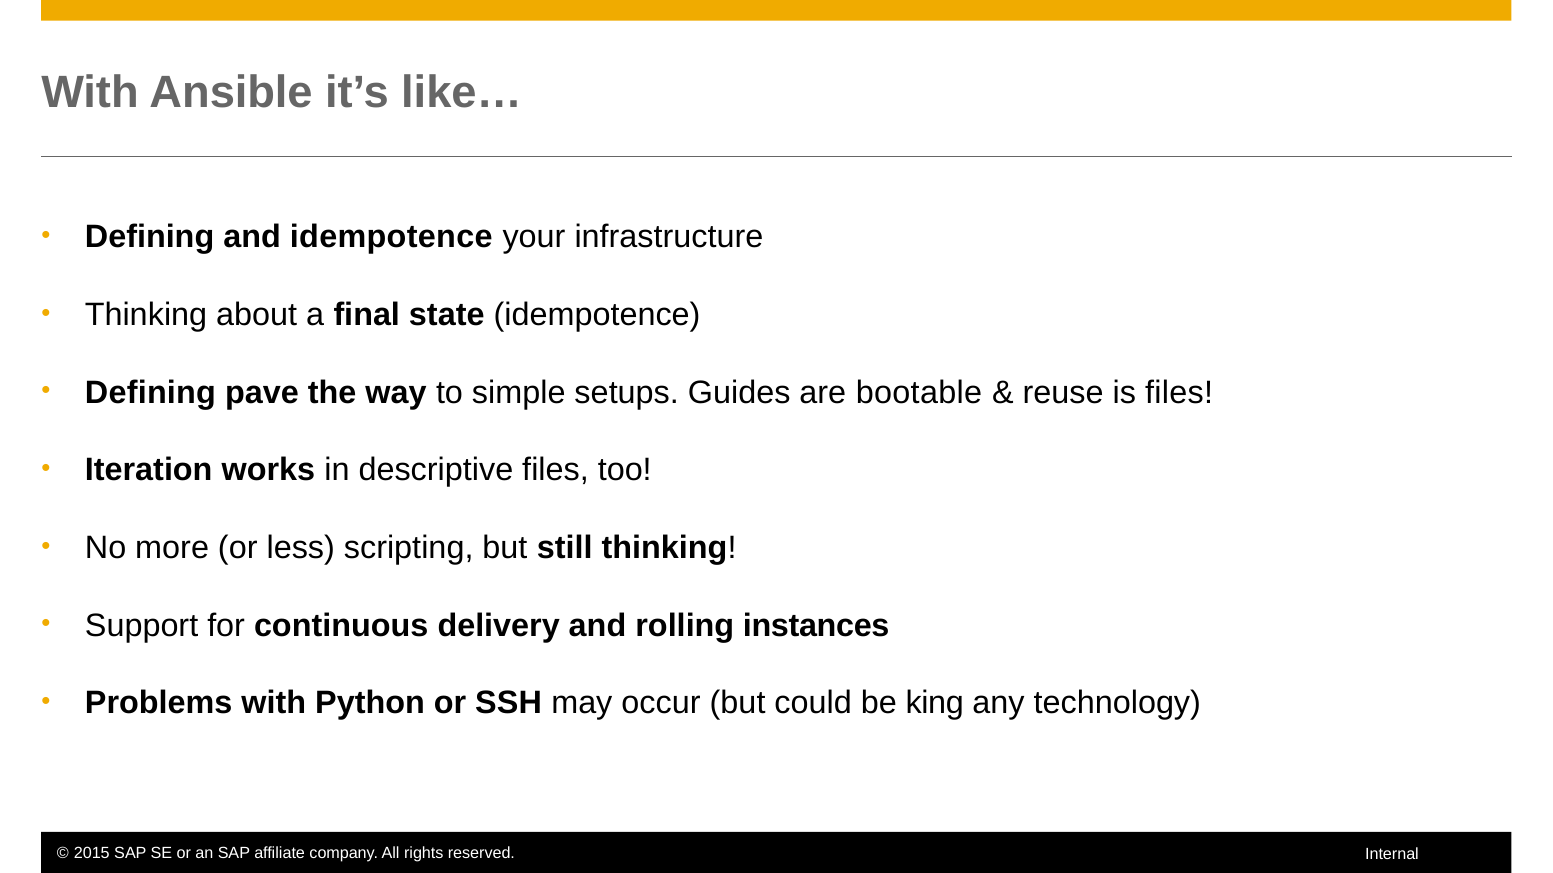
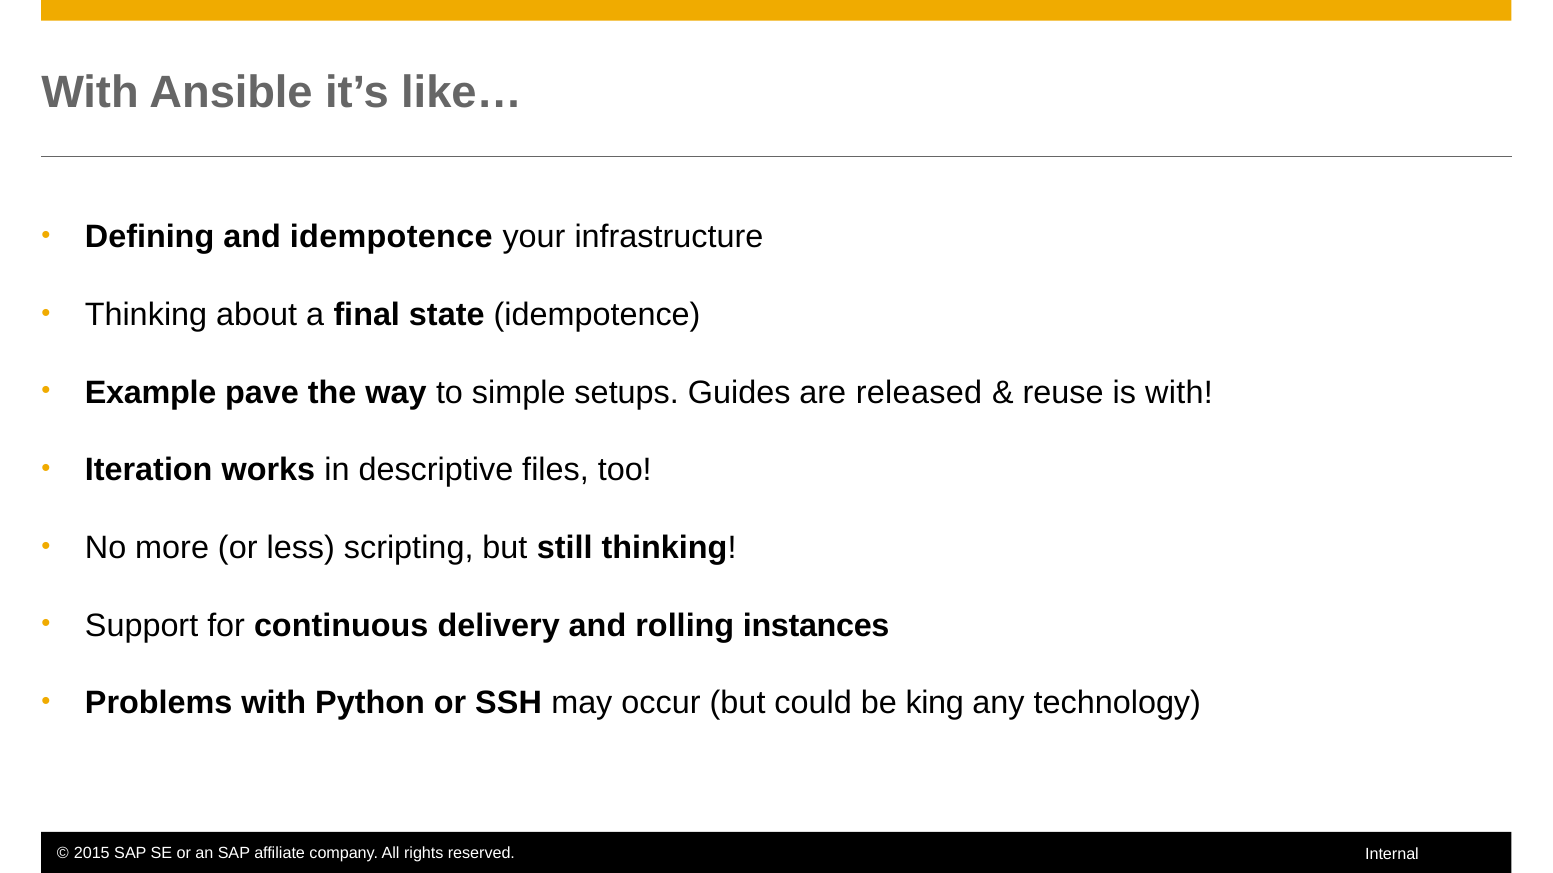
Defining at (150, 393): Defining -> Example
bootable: bootable -> released
is files: files -> with
